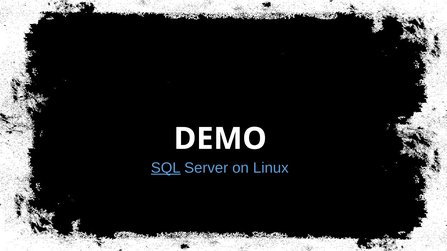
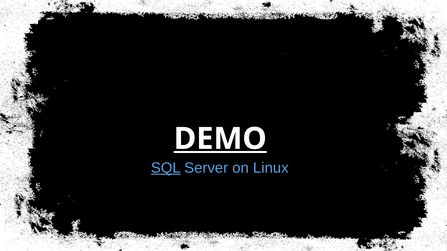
DEMO at (220, 139) underline: none -> present
